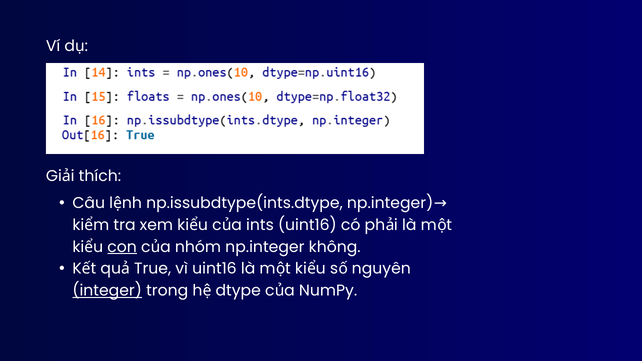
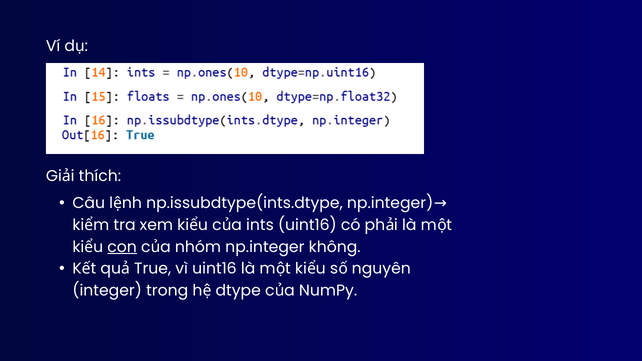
integer underline: present -> none
